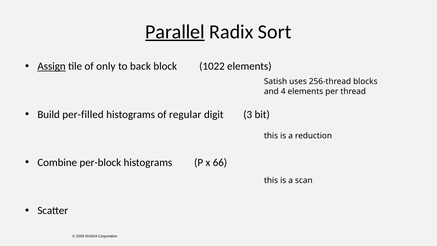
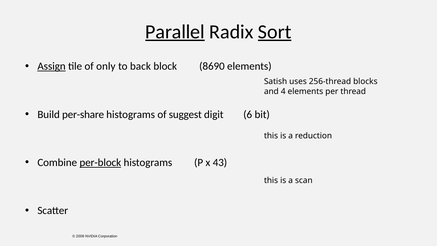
Sort underline: none -> present
1022: 1022 -> 8690
per-filled: per-filled -> per-share
regular: regular -> suggest
3: 3 -> 6
per-block underline: none -> present
66: 66 -> 43
